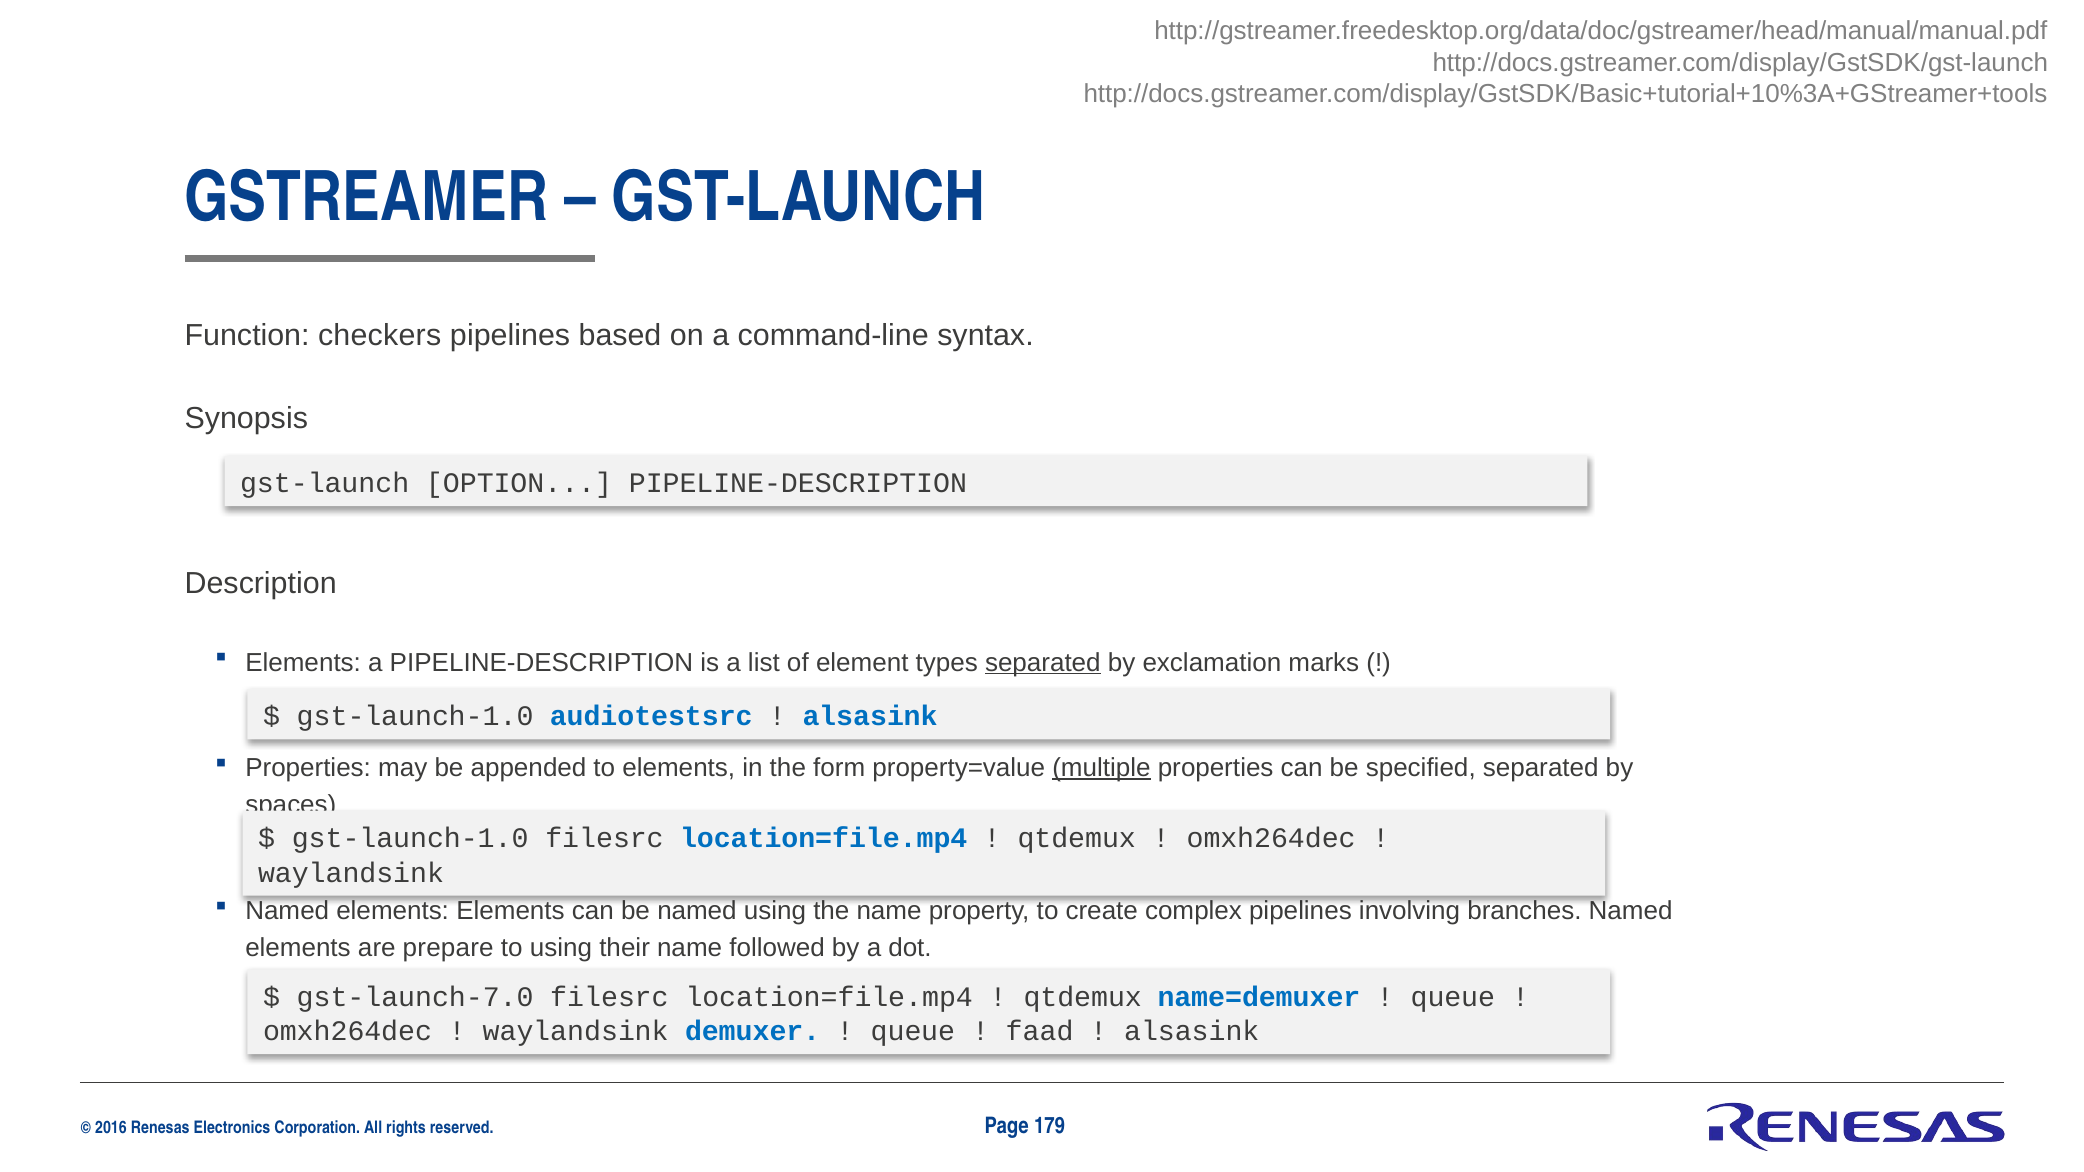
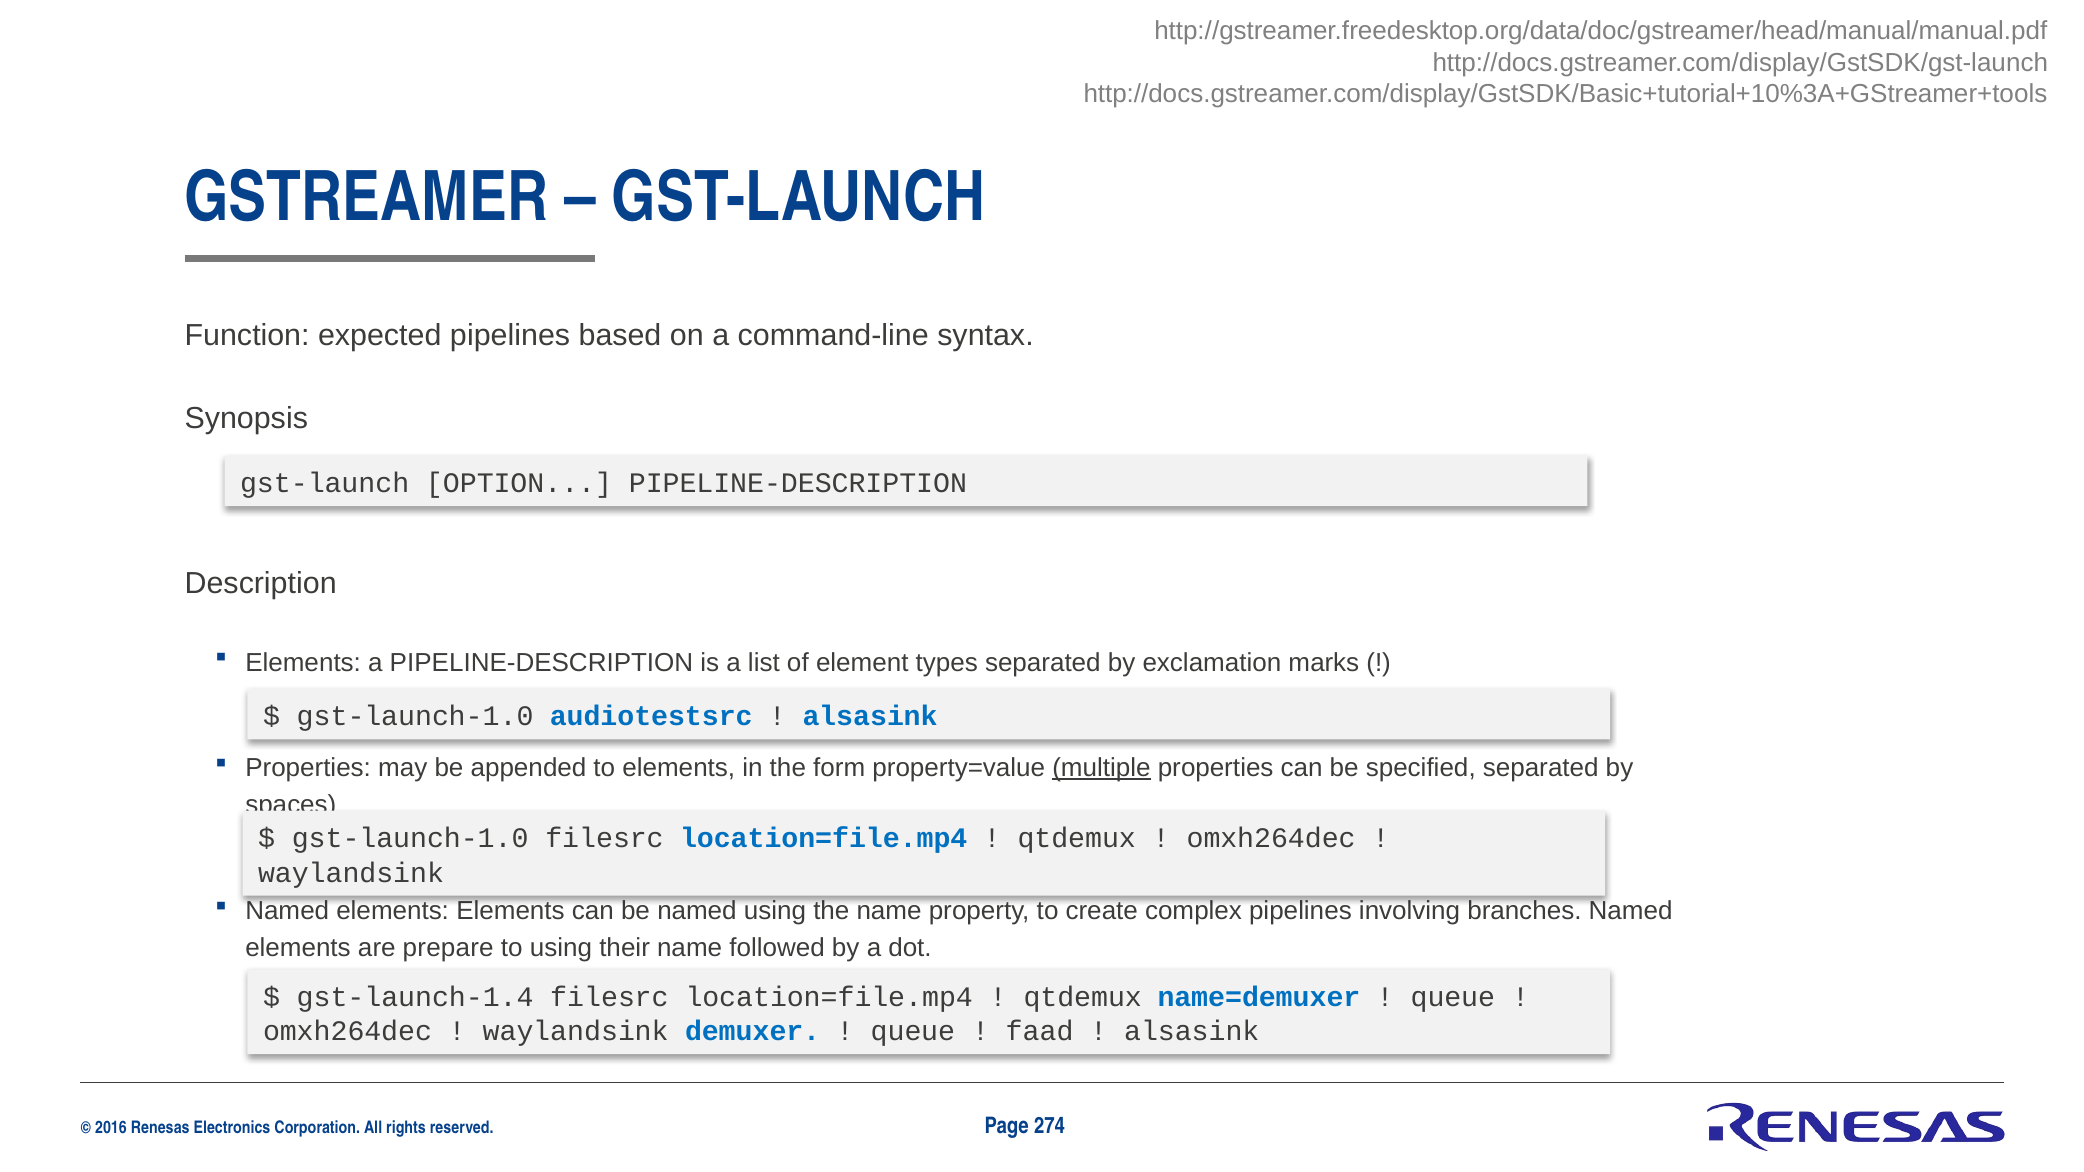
checkers: checkers -> expected
separated at (1043, 663) underline: present -> none
gst-launch-7.0: gst-launch-7.0 -> gst-launch-1.4
179: 179 -> 274
